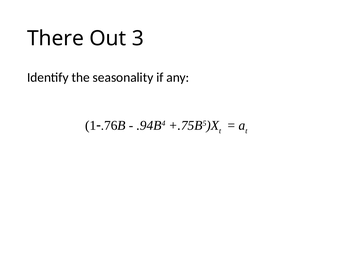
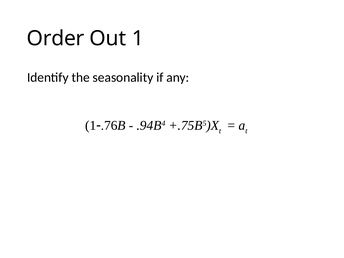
There: There -> Order
Out 3: 3 -> 1
